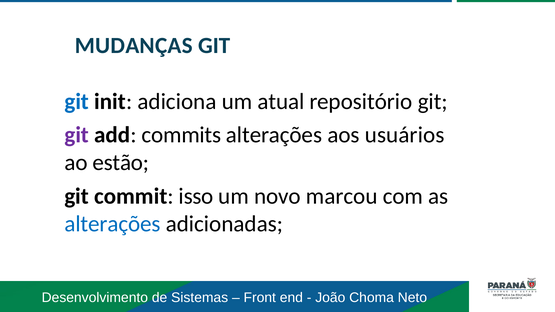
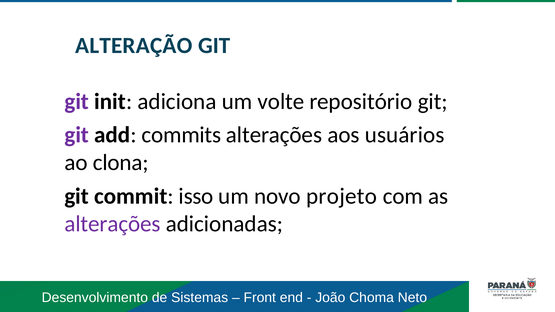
MUDANÇAS: MUDANÇAS -> ALTERAÇÃO
git at (77, 101) colour: blue -> purple
atual: atual -> volte
estão: estão -> clona
marcou: marcou -> projeto
alterações at (113, 224) colour: blue -> purple
